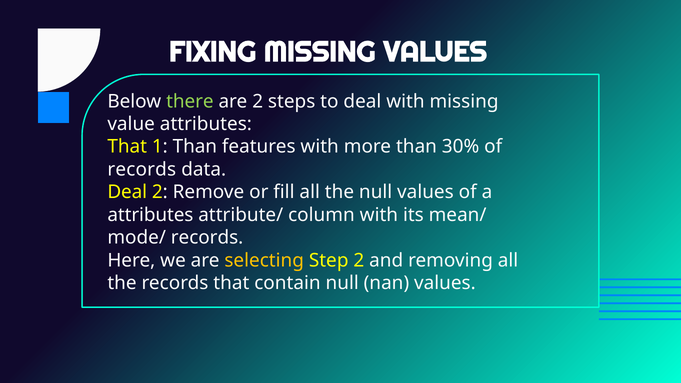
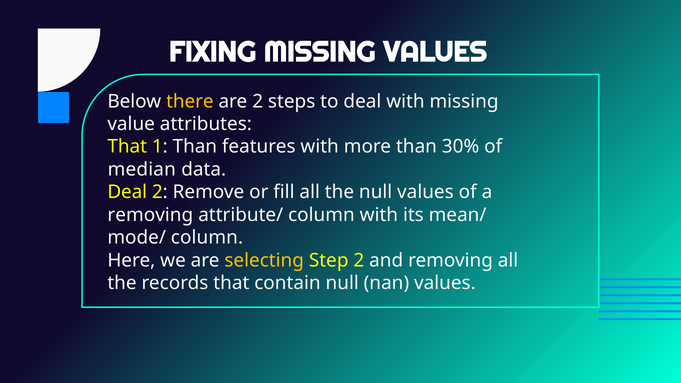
there colour: light green -> yellow
records at (142, 169): records -> median
attributes at (150, 215): attributes -> removing
mode/ records: records -> column
